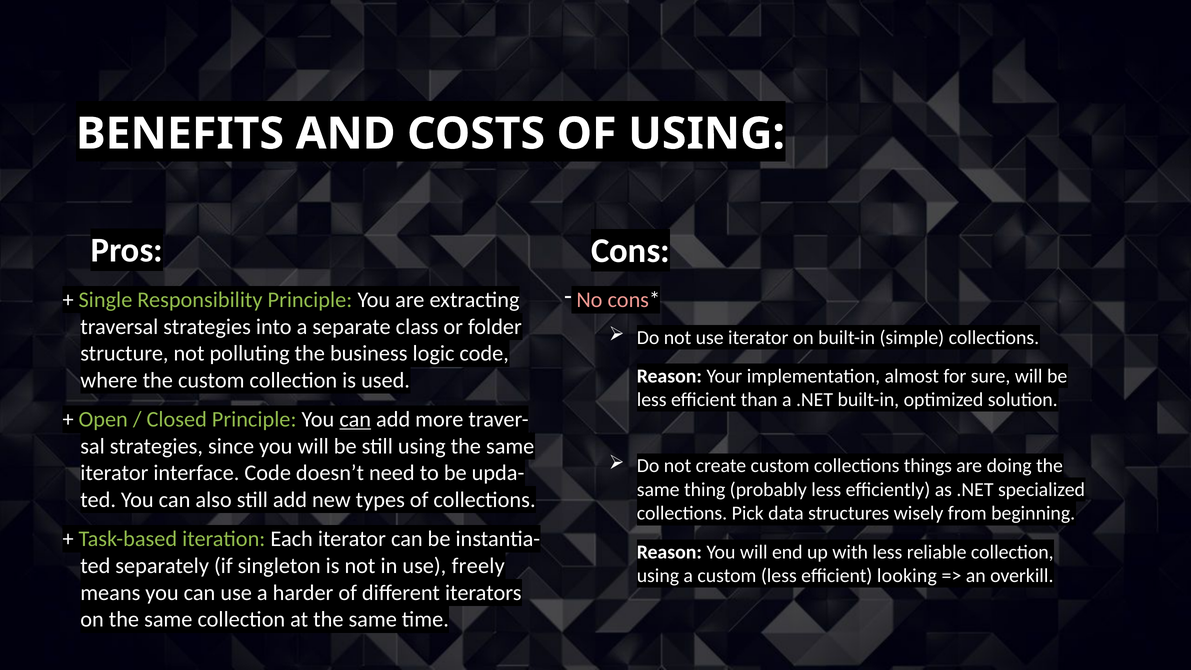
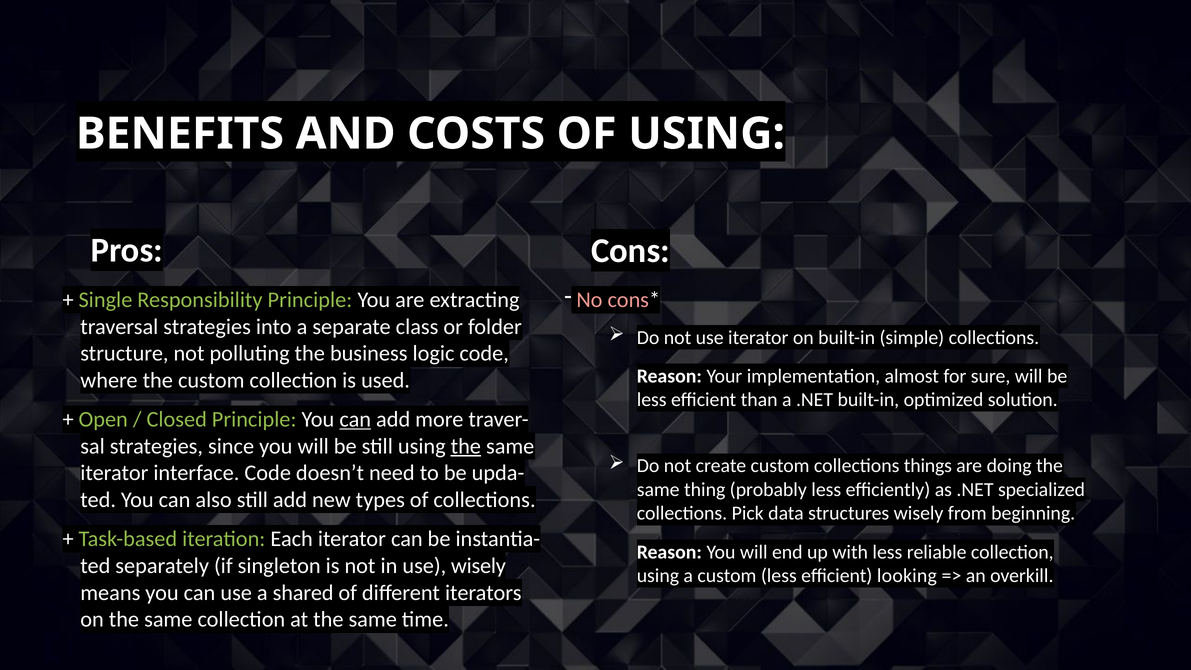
the at (466, 446) underline: none -> present
use freely: freely -> wisely
harder: harder -> shared
